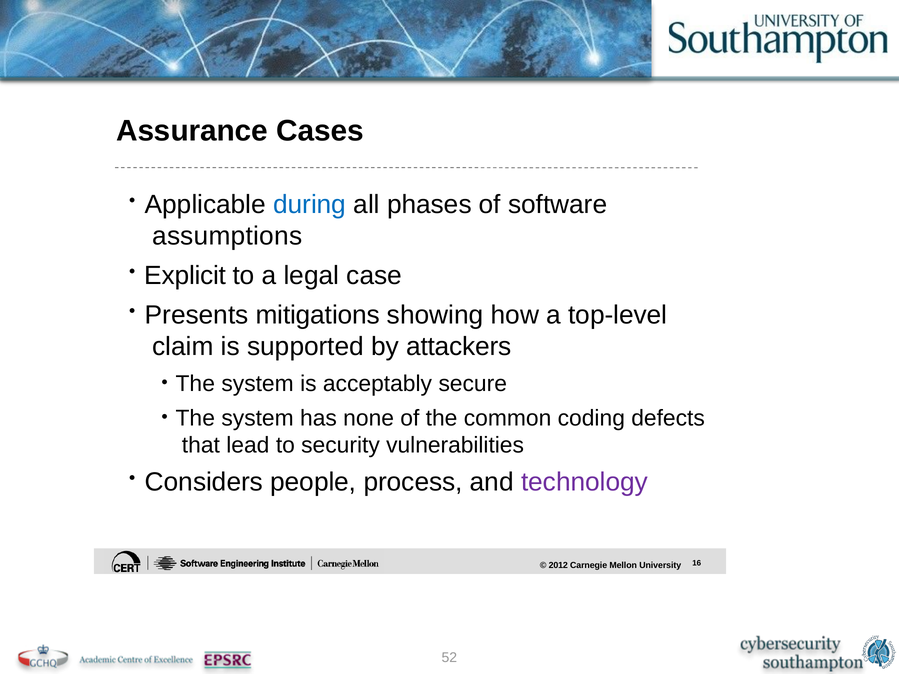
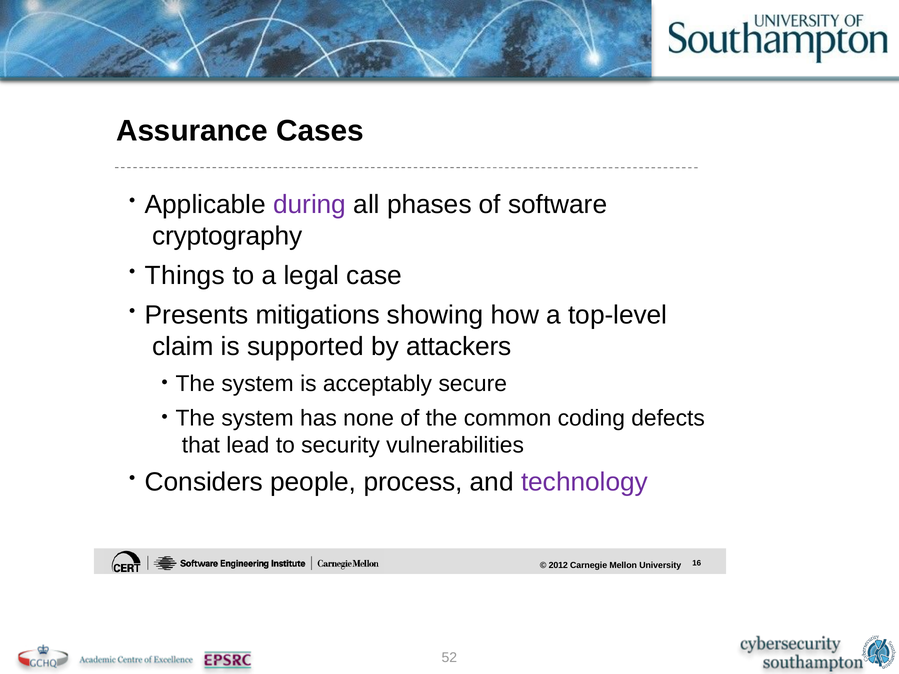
during colour: blue -> purple
assumptions: assumptions -> cryptography
Explicit: Explicit -> Things
